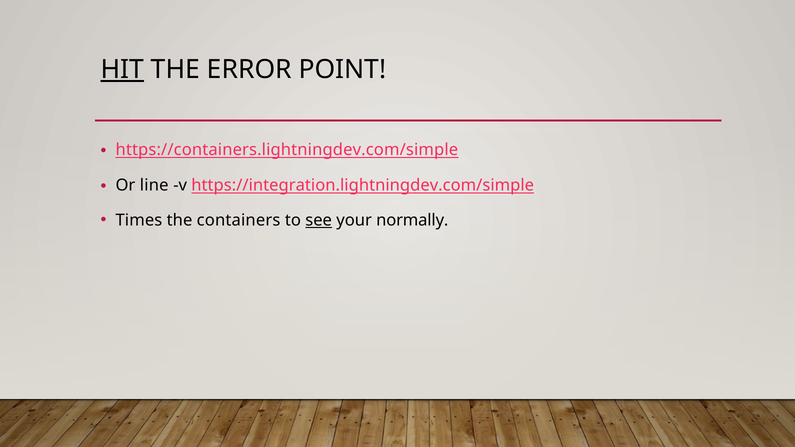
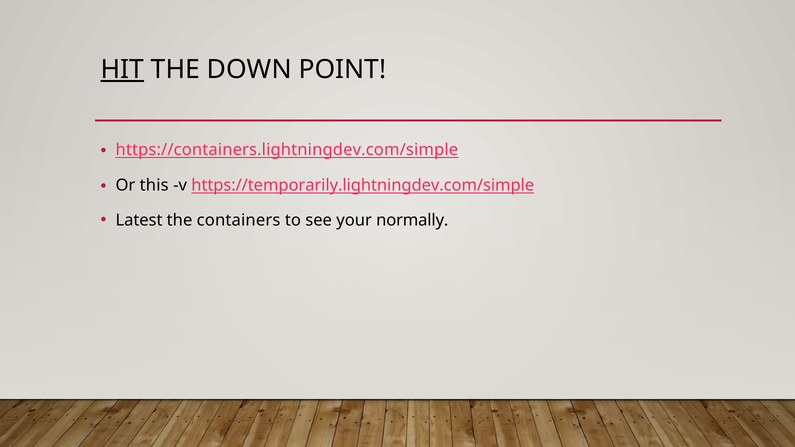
ERROR: ERROR -> DOWN
line: line -> this
https://integration.lightningdev.com/simple: https://integration.lightningdev.com/simple -> https://temporarily.lightningdev.com/simple
Times: Times -> Latest
see underline: present -> none
